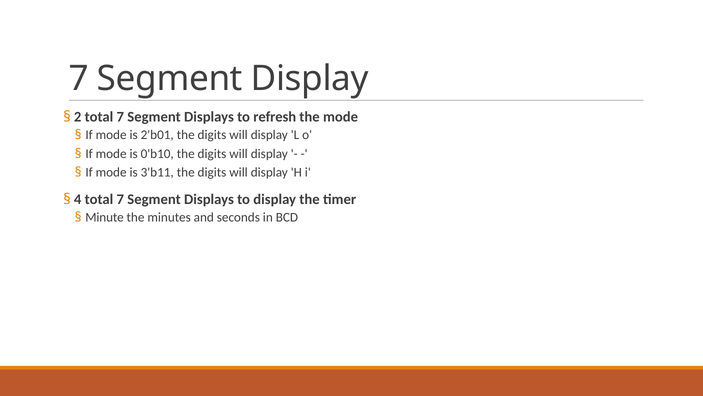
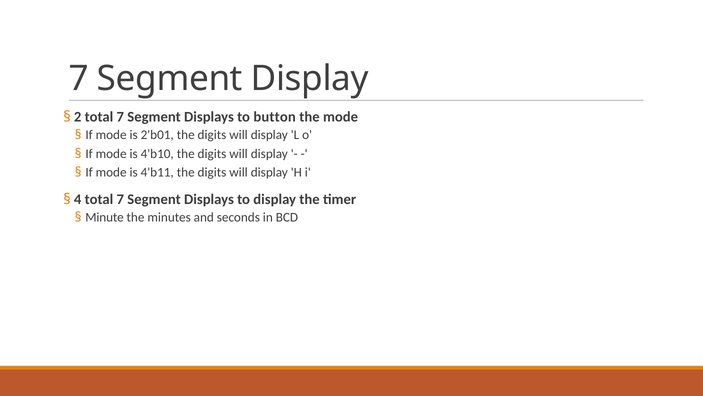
refresh: refresh -> button
0'b10: 0'b10 -> 4'b10
3'b11: 3'b11 -> 4'b11
